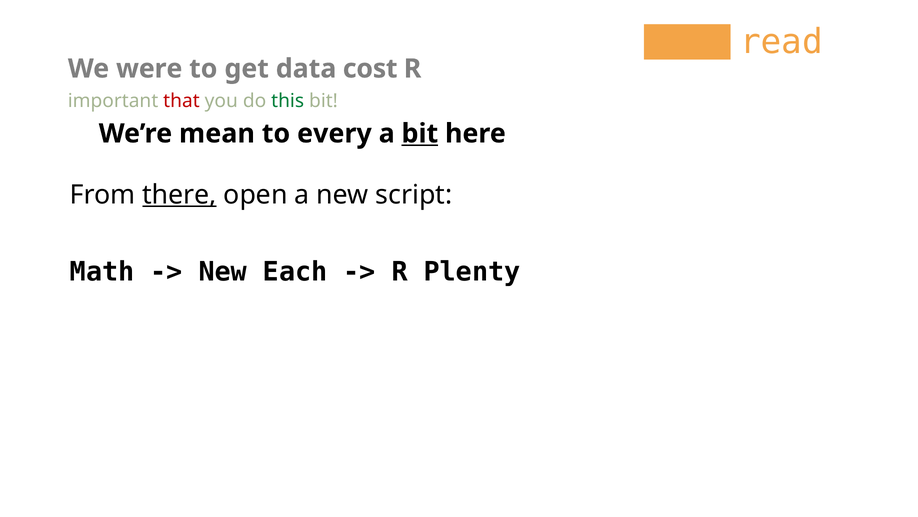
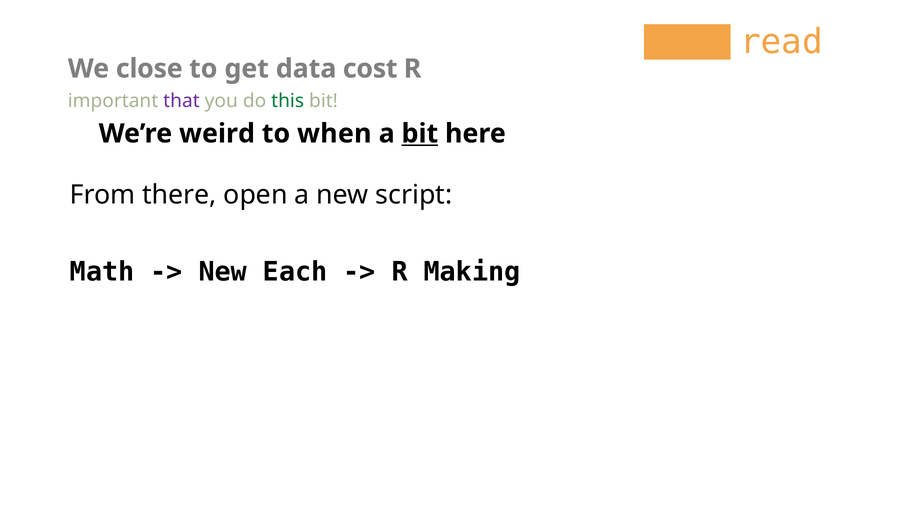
were: were -> close
that colour: red -> purple
mean: mean -> weird
every: every -> when
there underline: present -> none
Plenty: Plenty -> Making
